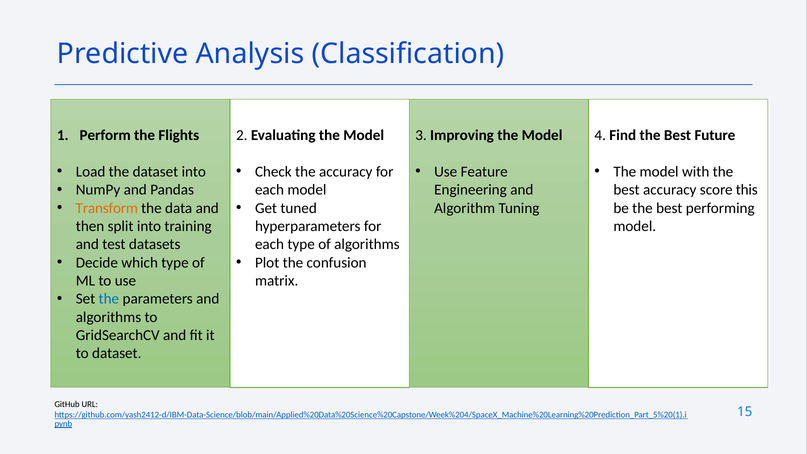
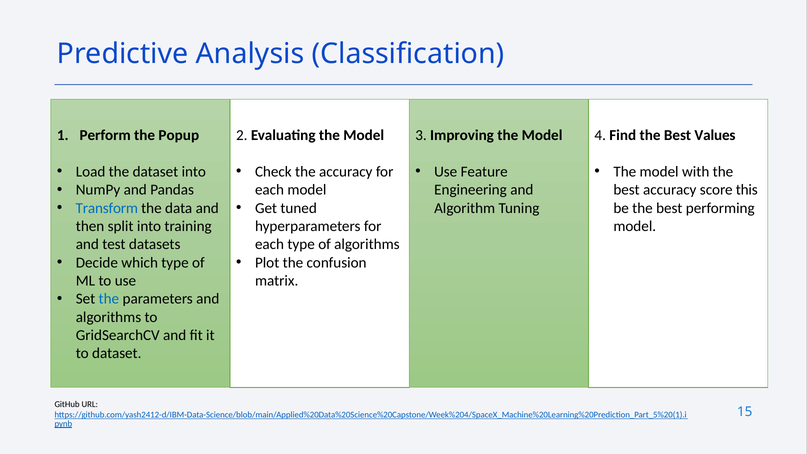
Flights: Flights -> Popup
Future: Future -> Values
Transform colour: orange -> blue
